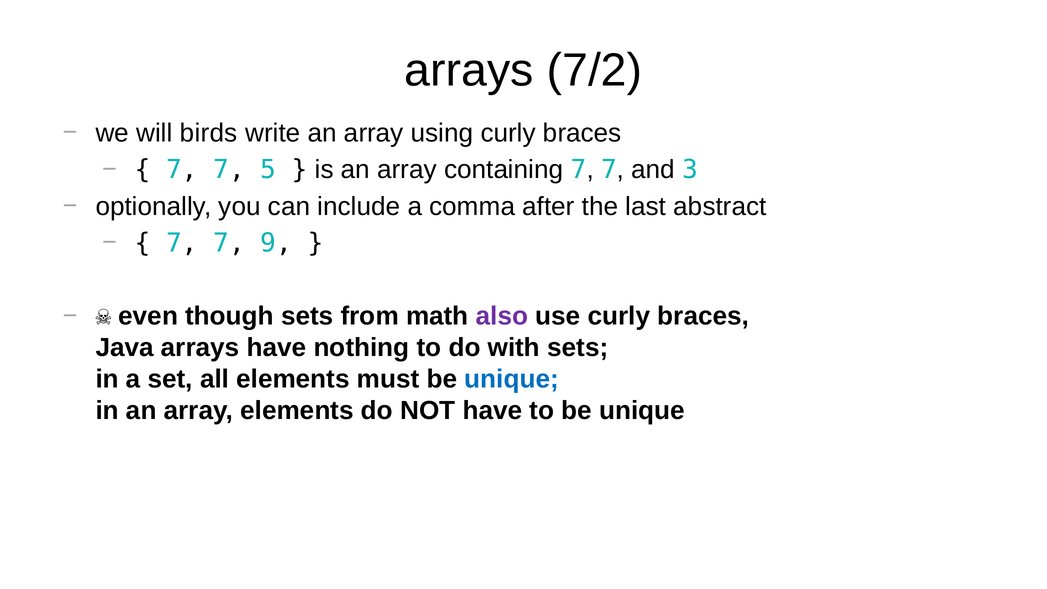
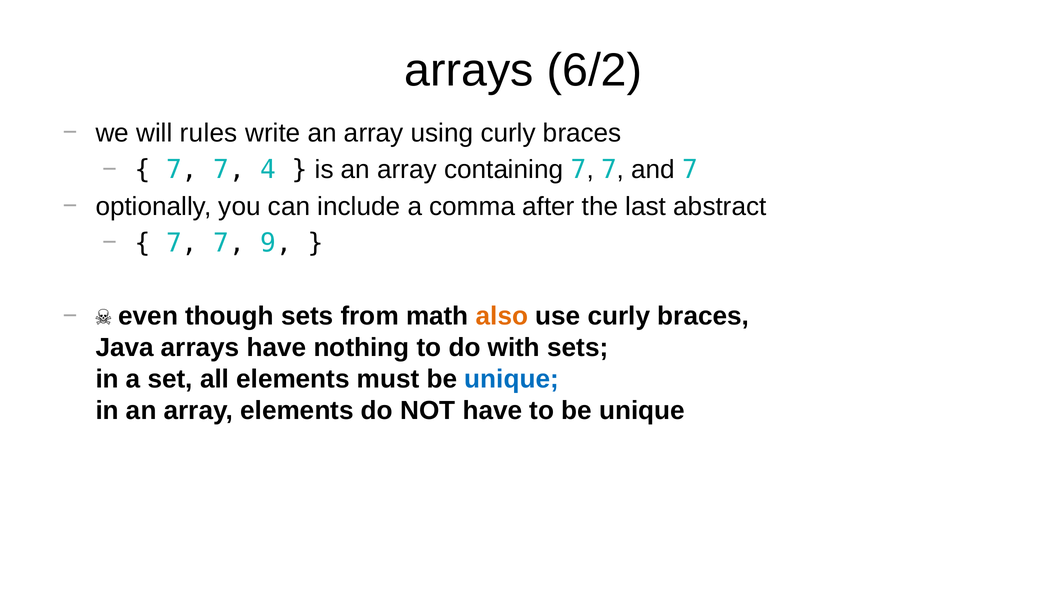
7/2: 7/2 -> 6/2
birds: birds -> rules
5: 5 -> 4
and 3: 3 -> 7
also colour: purple -> orange
